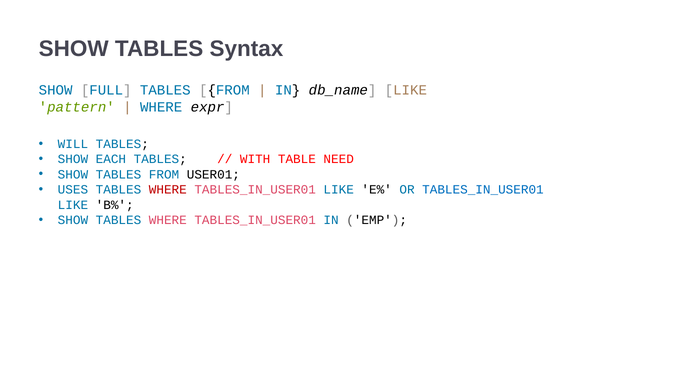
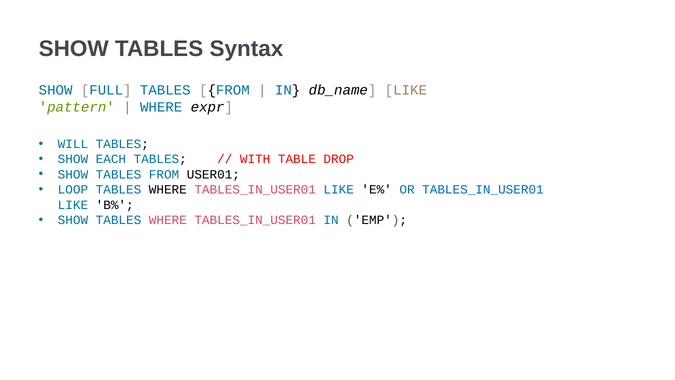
NEED: NEED -> DROP
USES: USES -> LOOP
WHERE at (168, 190) colour: red -> black
